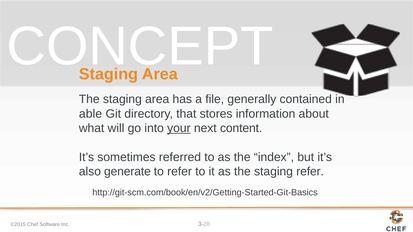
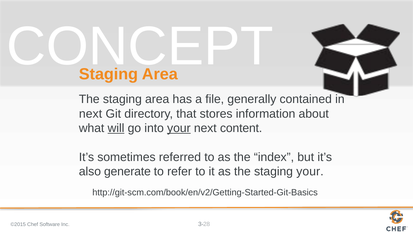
able at (91, 114): able -> next
will underline: none -> present
staging refer: refer -> your
